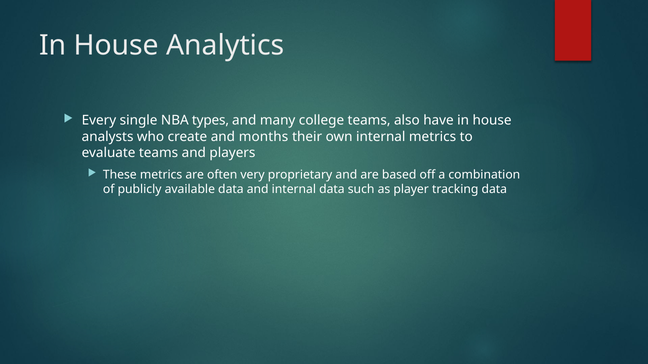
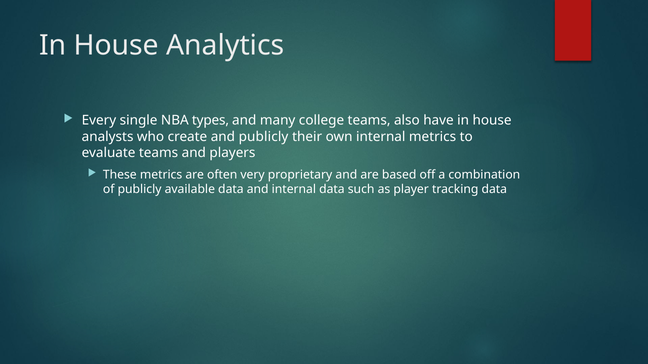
and months: months -> publicly
